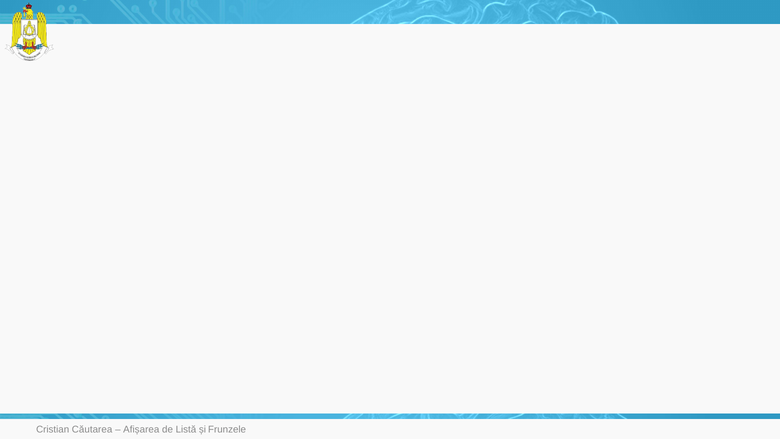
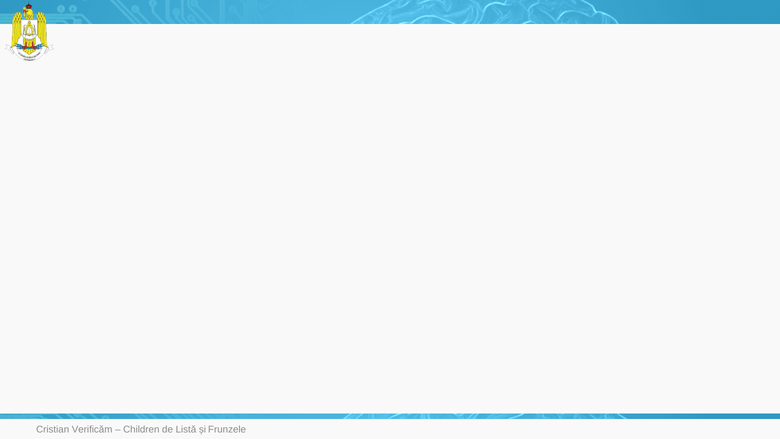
Căutarea: Căutarea -> Verificăm
Afișarea: Afișarea -> Children
